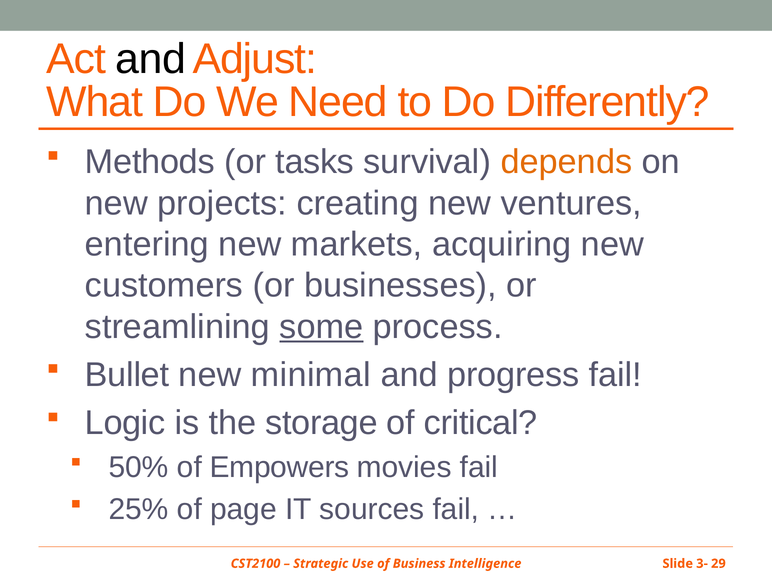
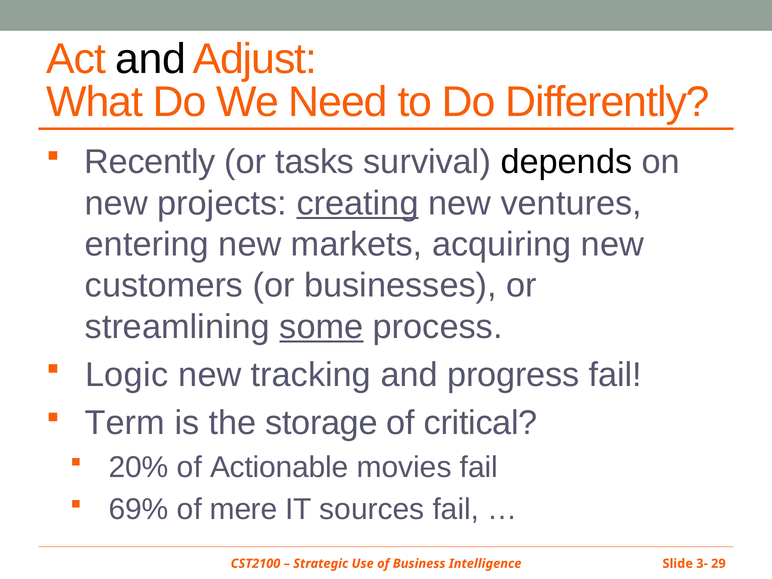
Methods: Methods -> Recently
depends colour: orange -> black
creating underline: none -> present
Bullet: Bullet -> Logic
minimal: minimal -> tracking
Logic: Logic -> Term
50%: 50% -> 20%
Empowers: Empowers -> Actionable
25%: 25% -> 69%
page: page -> mere
